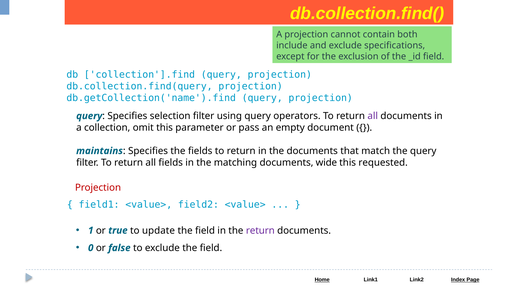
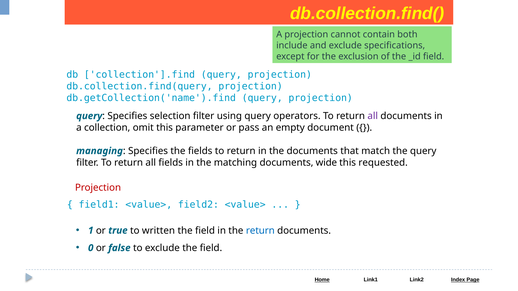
maintains: maintains -> managing
update: update -> written
return at (260, 231) colour: purple -> blue
